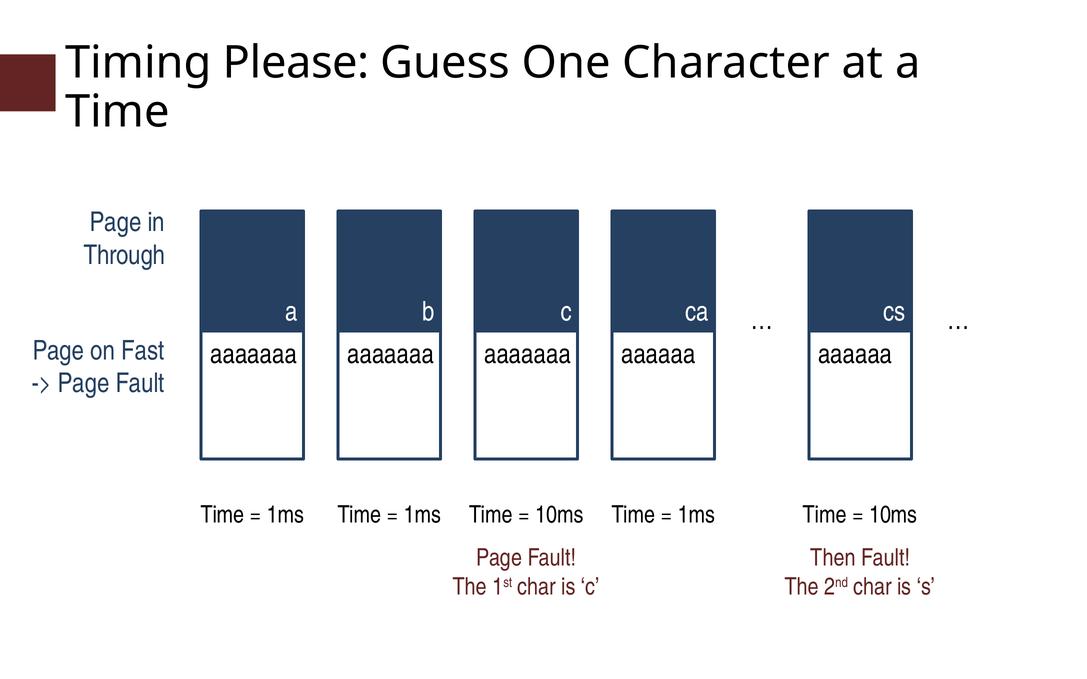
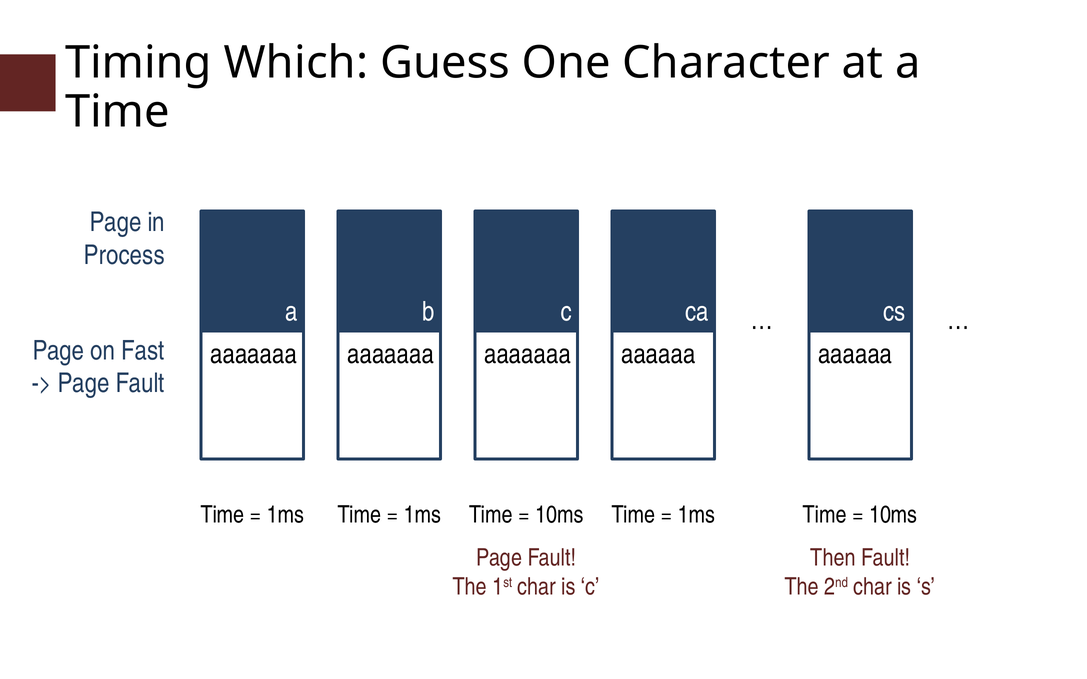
Please: Please -> Which
Through: Through -> Process
